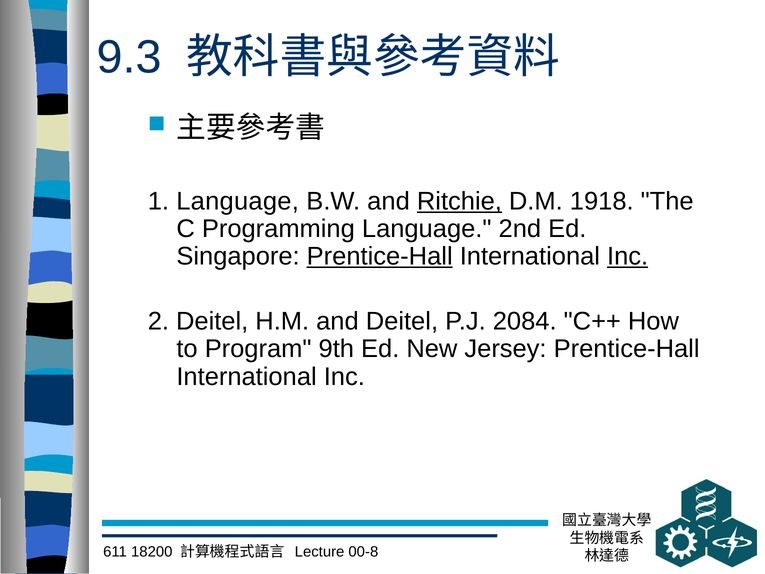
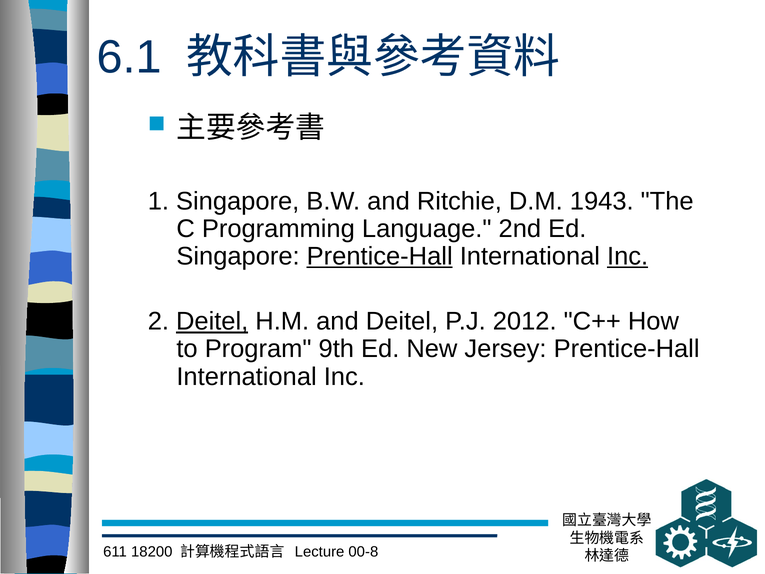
9.3: 9.3 -> 6.1
1 Language: Language -> Singapore
Ritchie underline: present -> none
1918: 1918 -> 1943
Deitel at (212, 321) underline: none -> present
2084: 2084 -> 2012
